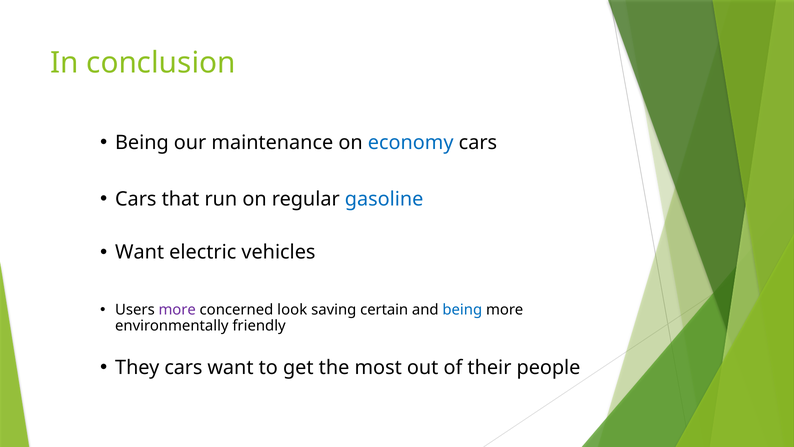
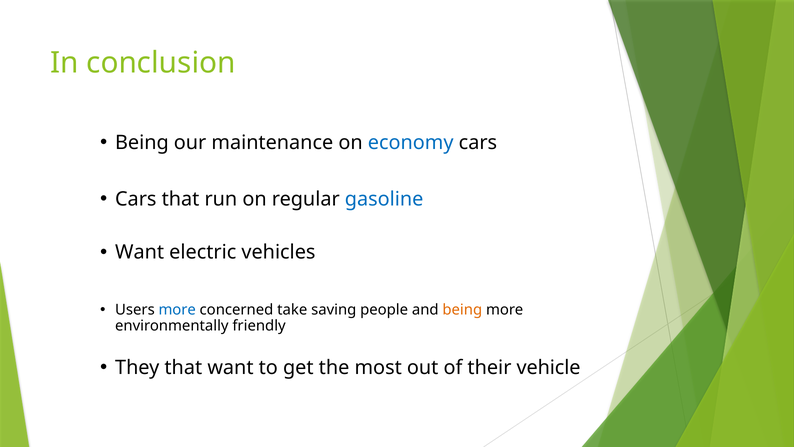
more at (177, 310) colour: purple -> blue
look: look -> take
certain: certain -> people
being at (462, 310) colour: blue -> orange
They cars: cars -> that
people: people -> vehicle
